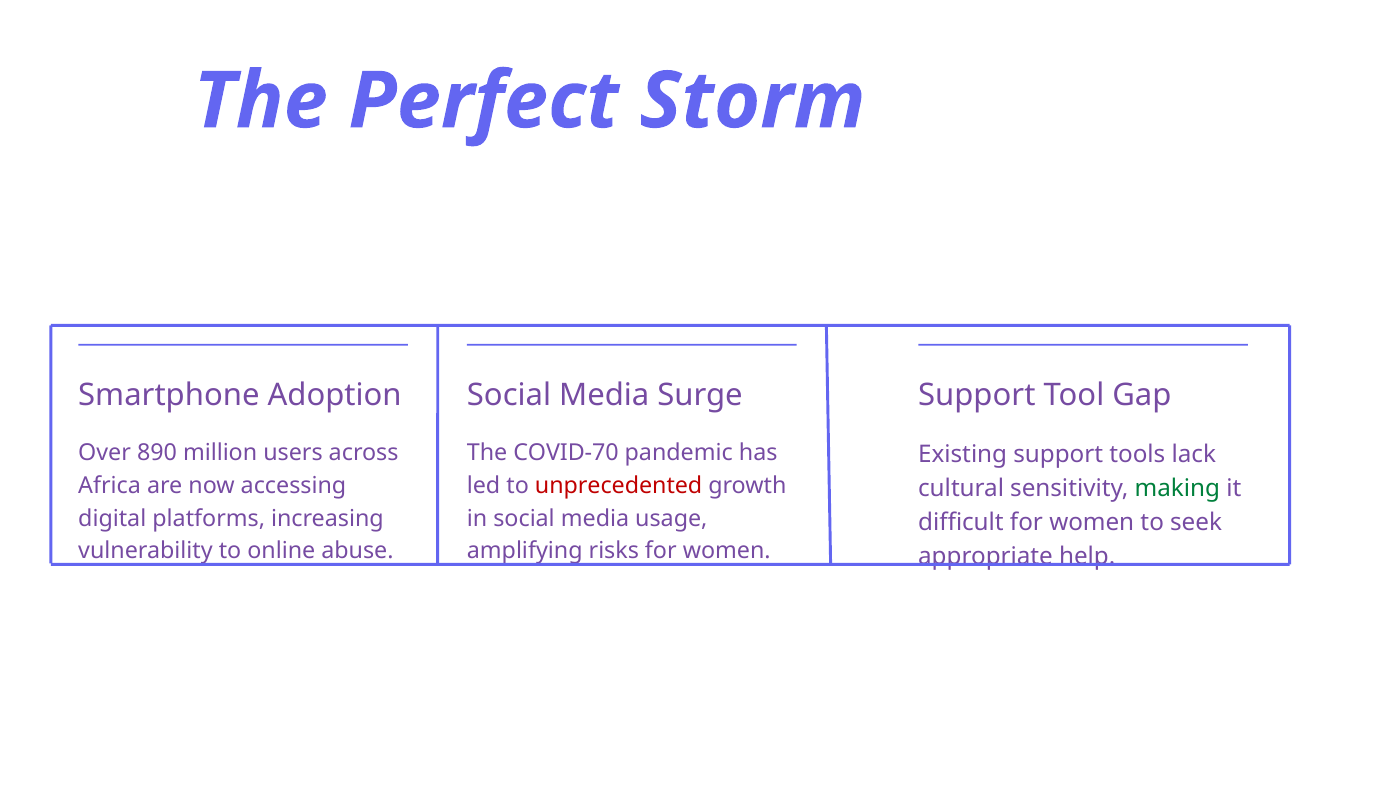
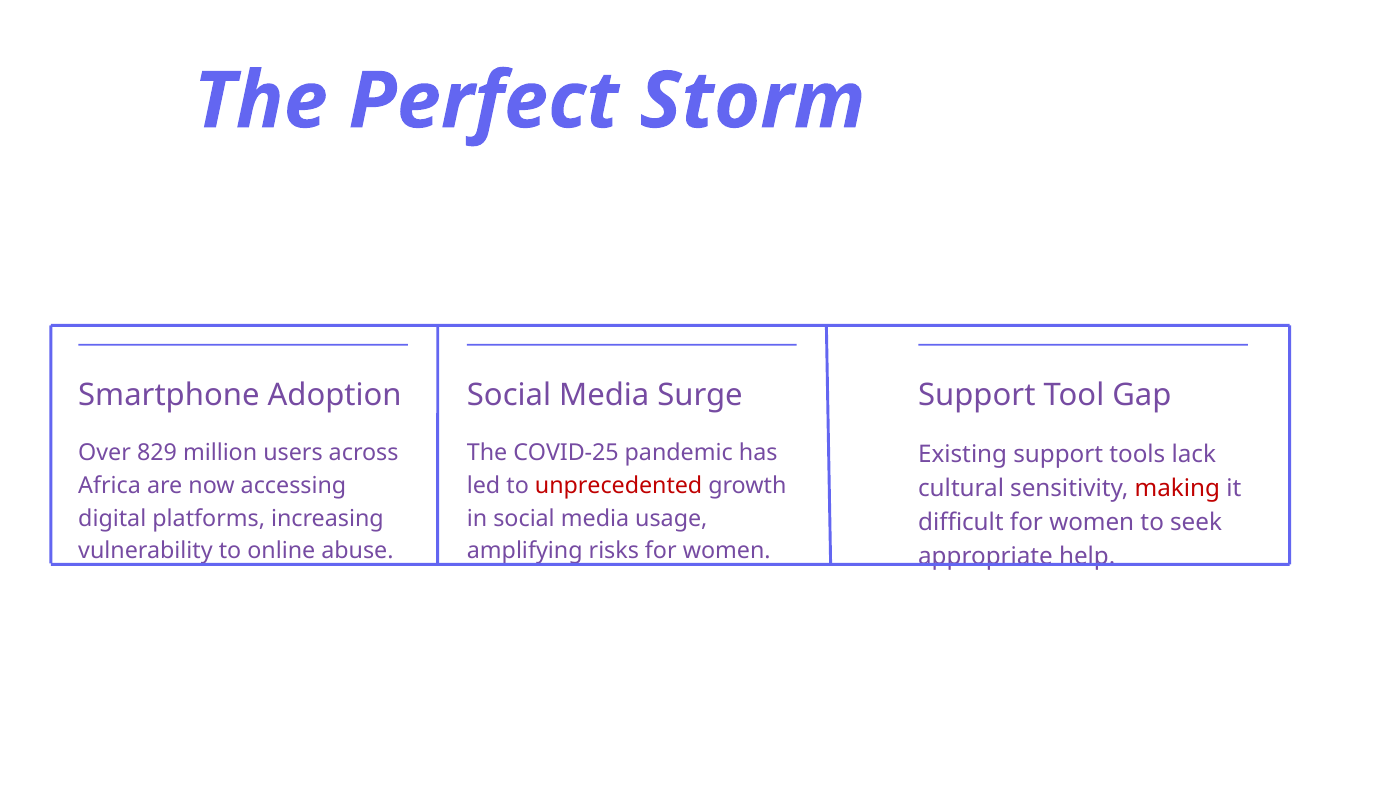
890: 890 -> 829
COVID-70: COVID-70 -> COVID-25
making colour: green -> red
